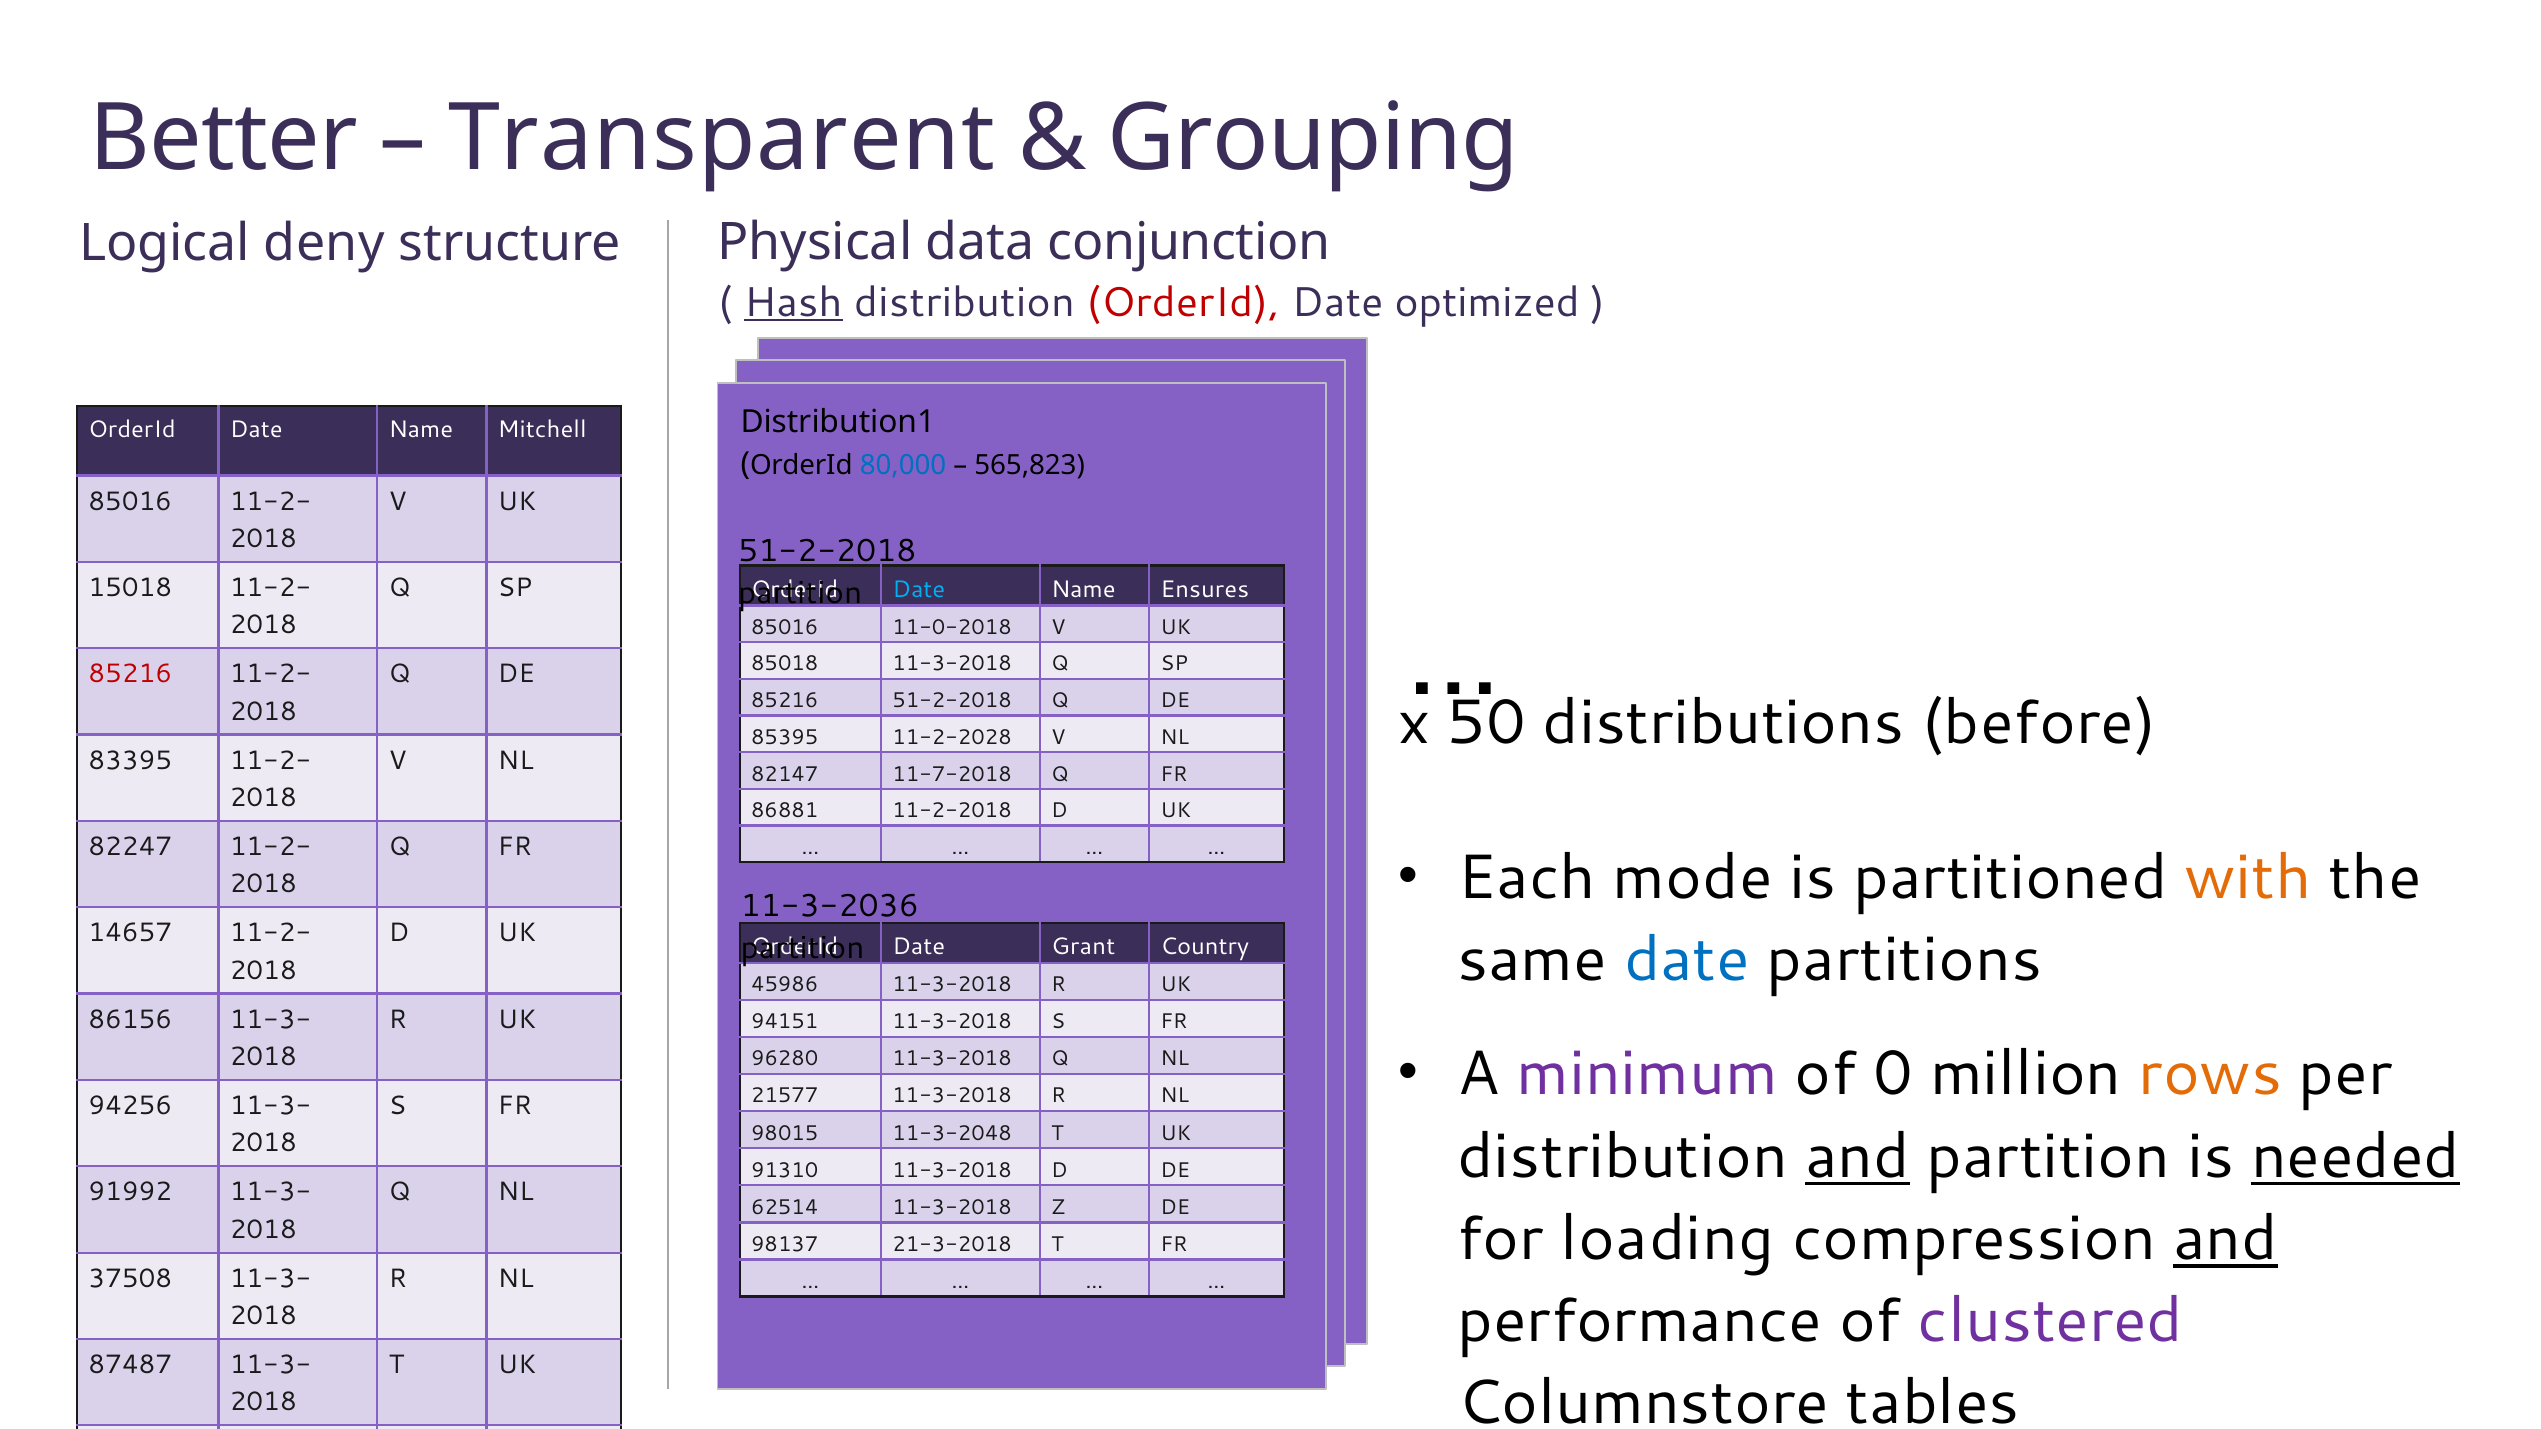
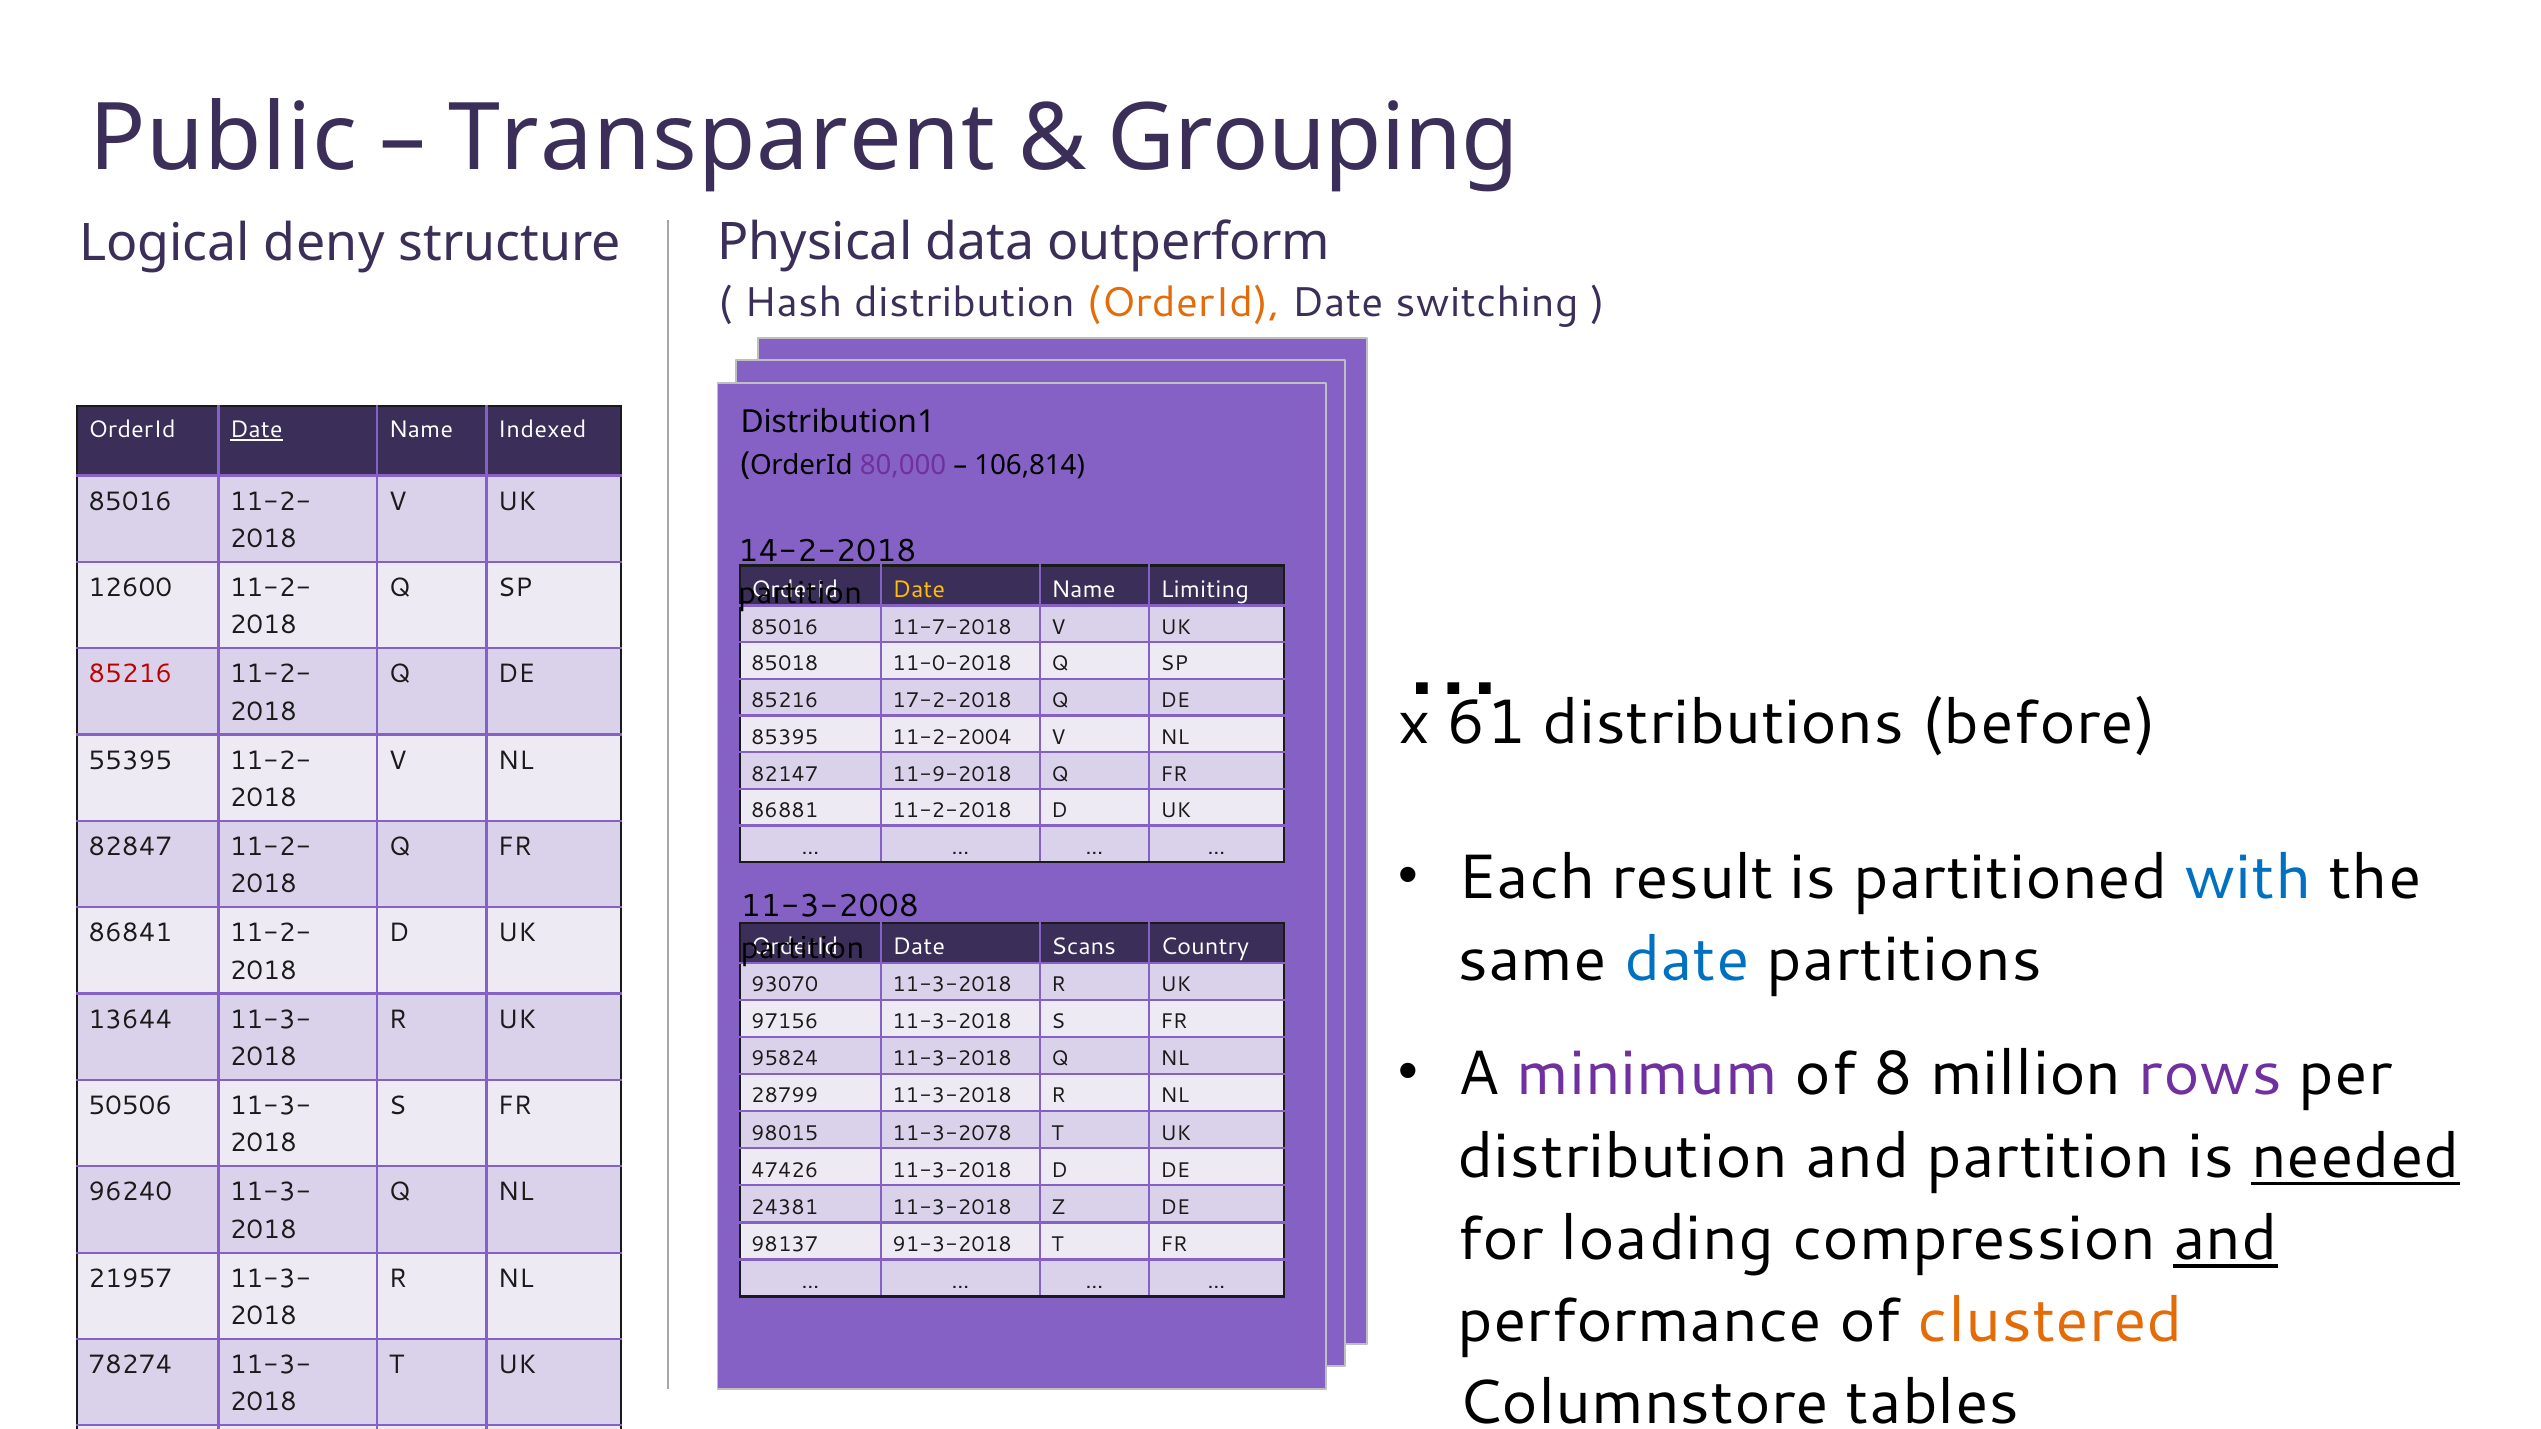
Better: Better -> Public
conjunction: conjunction -> outperform
Hash underline: present -> none
OrderId at (1183, 302) colour: red -> orange
optimized: optimized -> switching
Date at (256, 430) underline: none -> present
Mitchell: Mitchell -> Indexed
80,000 colour: blue -> purple
565,823: 565,823 -> 106,814
51-2-2018 at (827, 552): 51-2-2018 -> 14-2-2018
15018: 15018 -> 12600
Date at (919, 589) colour: light blue -> yellow
Ensures: Ensures -> Limiting
11-0-2018: 11-0-2018 -> 11-7-2018
85018 11-3-2018: 11-3-2018 -> 11-0-2018
85216 51-2-2018: 51-2-2018 -> 17-2-2018
50: 50 -> 61
11-2-2028: 11-2-2028 -> 11-2-2004
83395: 83395 -> 55395
11-7-2018: 11-7-2018 -> 11-9-2018
82247: 82247 -> 82847
mode: mode -> result
with colour: orange -> blue
11-3-2036: 11-3-2036 -> 11-3-2008
14657: 14657 -> 86841
Grant: Grant -> Scans
45986: 45986 -> 93070
86156: 86156 -> 13644
94151: 94151 -> 97156
0: 0 -> 8
rows colour: orange -> purple
96280: 96280 -> 95824
21577: 21577 -> 28799
94256: 94256 -> 50506
11-3-2048: 11-3-2048 -> 11-3-2078
and at (1857, 1157) underline: present -> none
91310: 91310 -> 47426
91992: 91992 -> 96240
62514: 62514 -> 24381
21-3-2018: 21-3-2018 -> 91-3-2018
37508: 37508 -> 21957
clustered colour: purple -> orange
87487: 87487 -> 78274
